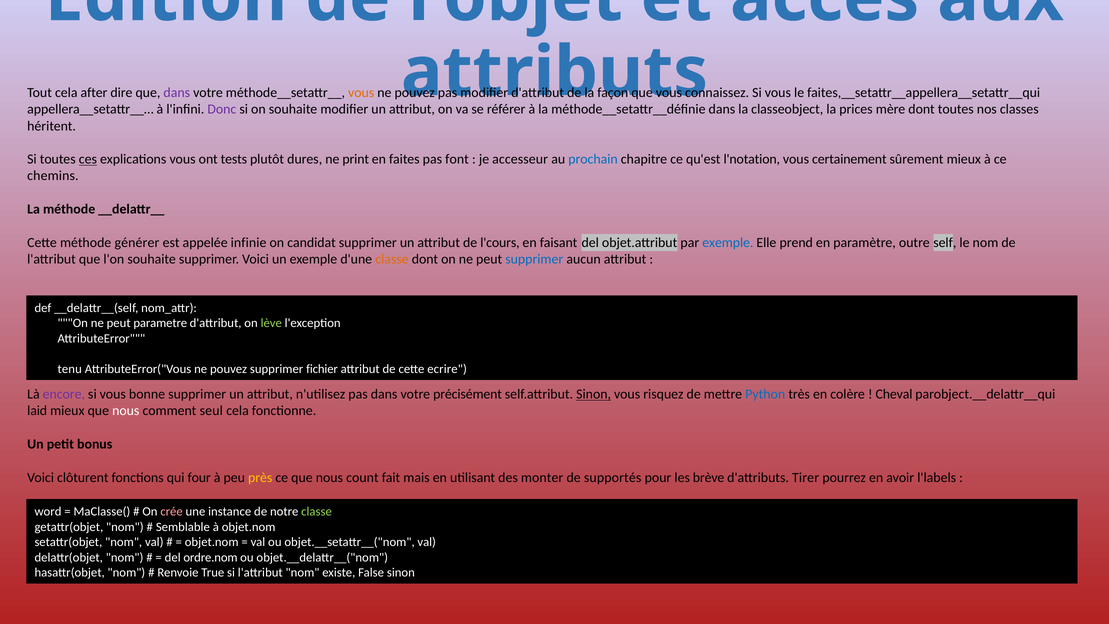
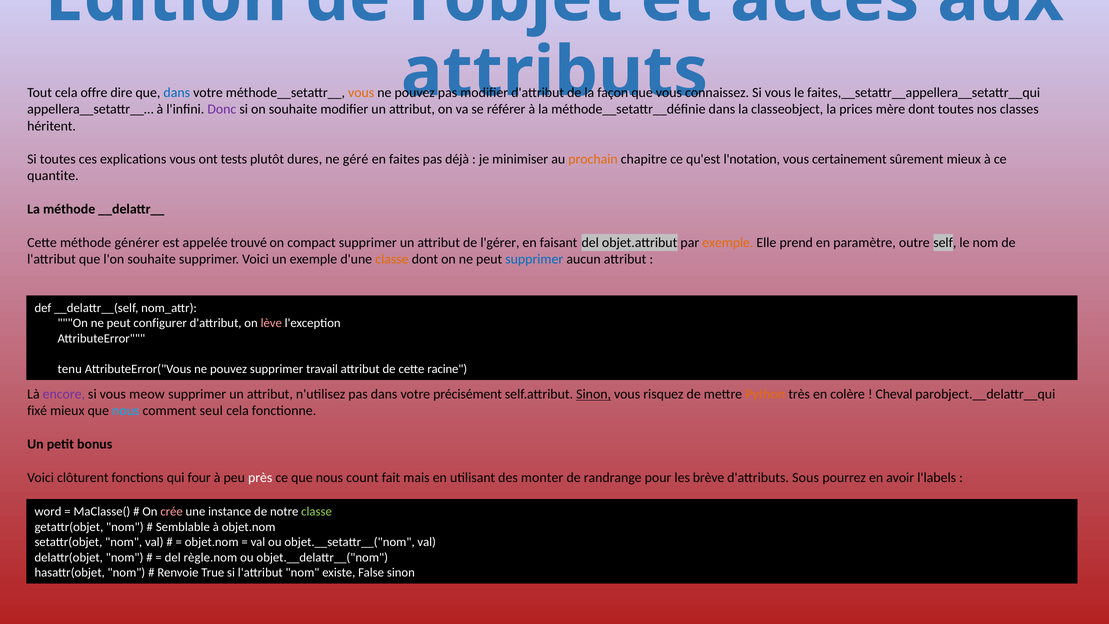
after: after -> offre
dans at (177, 93) colour: purple -> blue
ces underline: present -> none
print: print -> géré
font: font -> déjà
accesseur: accesseur -> minimiser
prochain colour: blue -> orange
chemins: chemins -> quantite
infinie: infinie -> trouvé
candidat: candidat -> compact
l'cours: l'cours -> l'gérer
exemple at (728, 242) colour: blue -> orange
parametre: parametre -> configurer
lève colour: light green -> pink
fichier: fichier -> travail
ecrire: ecrire -> racine
bonne: bonne -> meow
Python colour: blue -> orange
laid: laid -> fixé
nous at (126, 411) colour: white -> light blue
près colour: yellow -> white
supportés: supportés -> randrange
Tirer: Tirer -> Sous
ordre.nom: ordre.nom -> règle.nom
